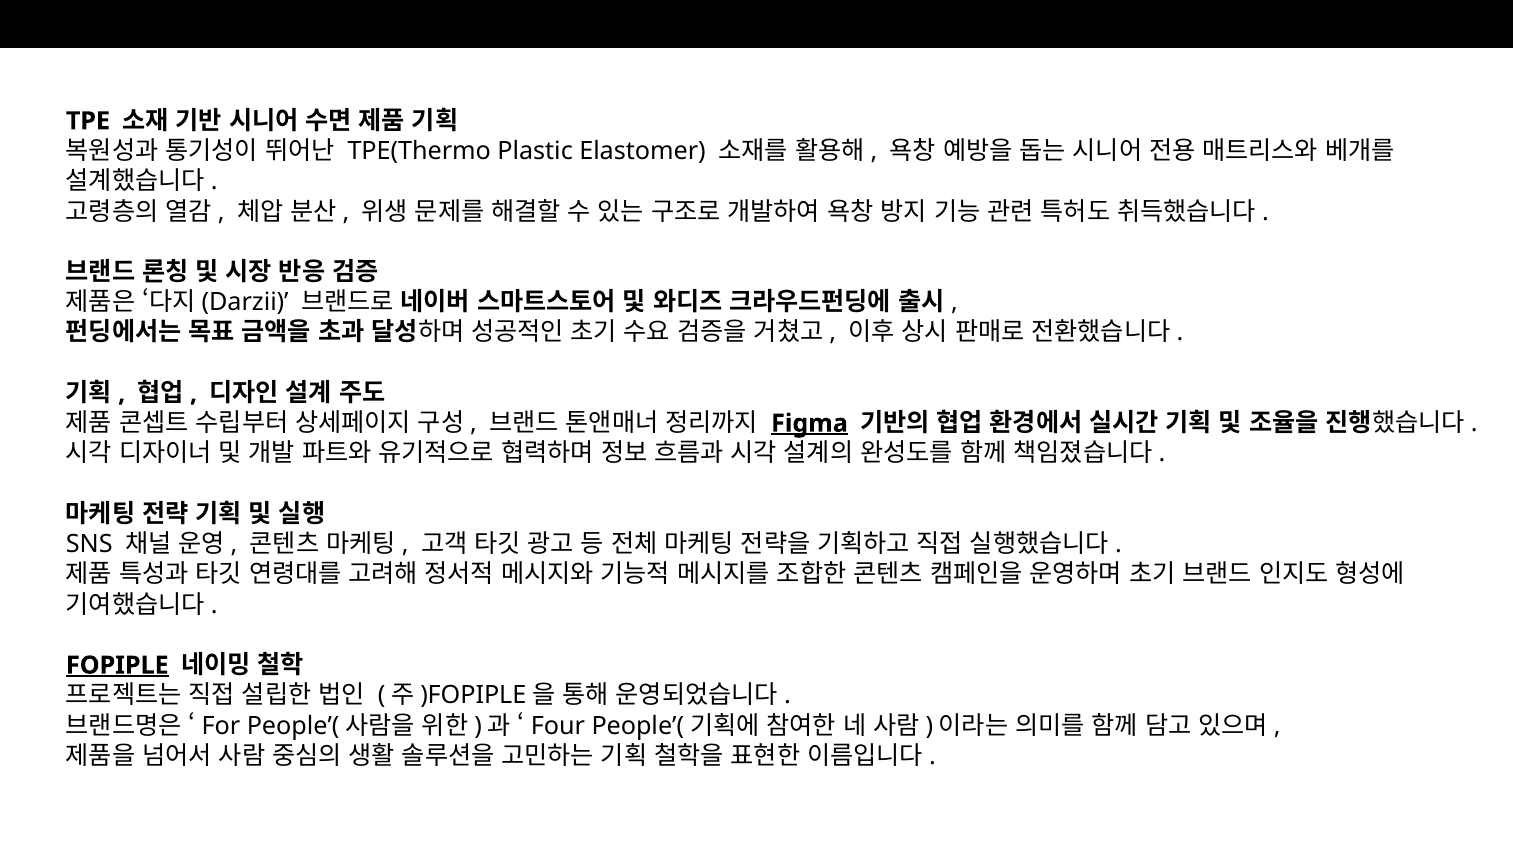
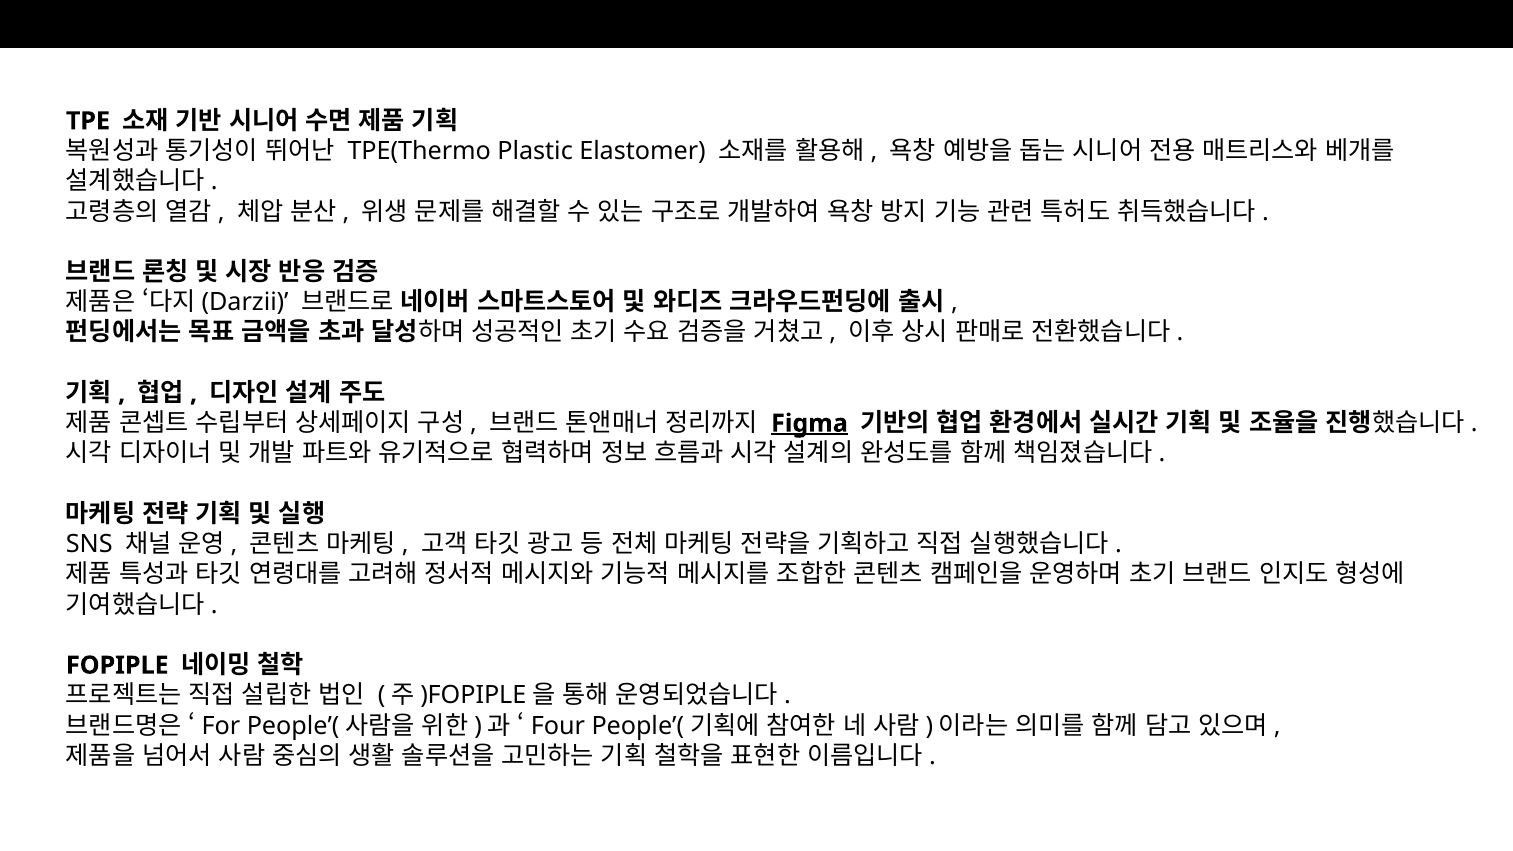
FOPIPLE underline: present -> none
